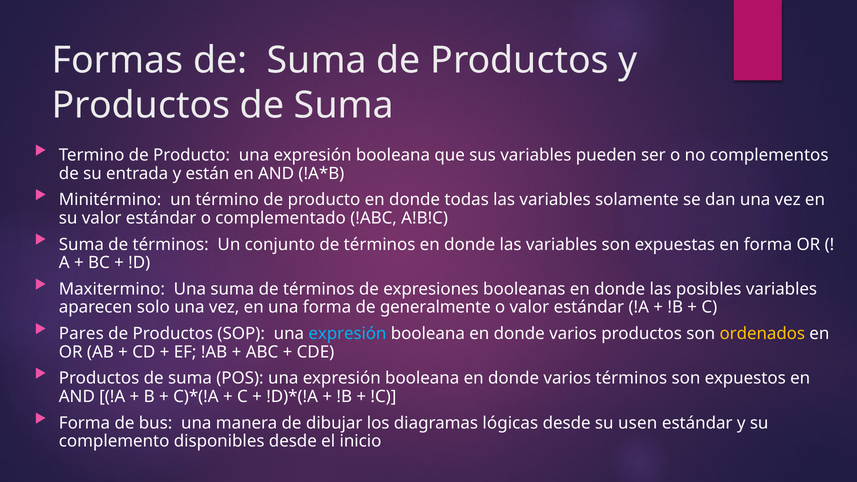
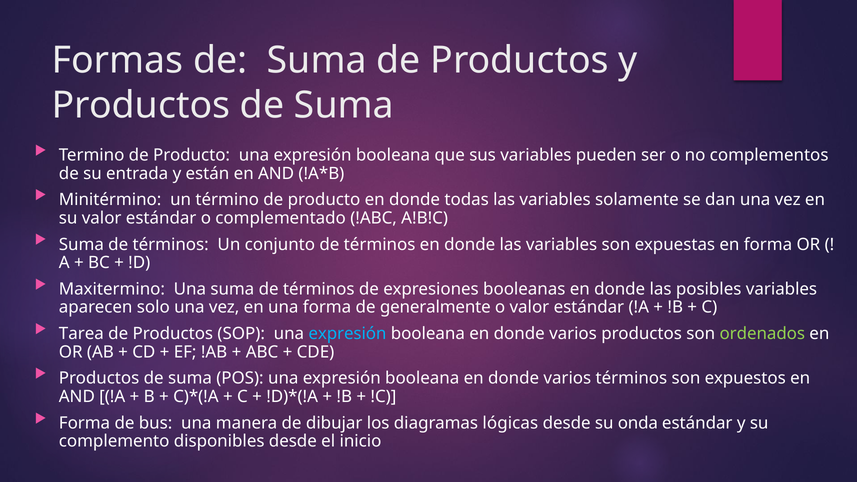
Pares: Pares -> Tarea
ordenados colour: yellow -> light green
usen: usen -> onda
